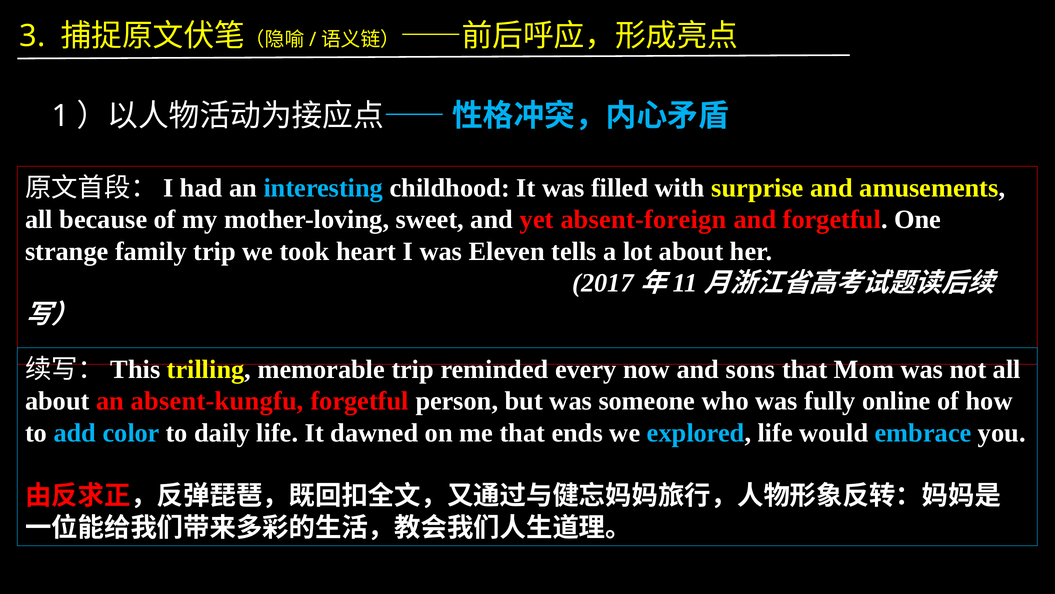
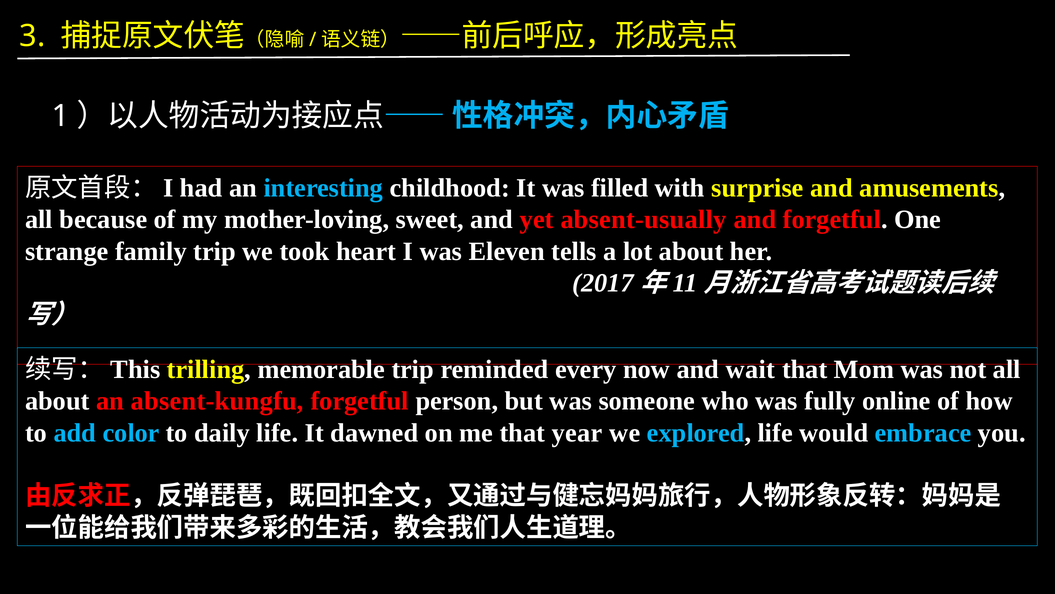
absent-foreign: absent-foreign -> absent-usually
sons: sons -> wait
ends: ends -> year
